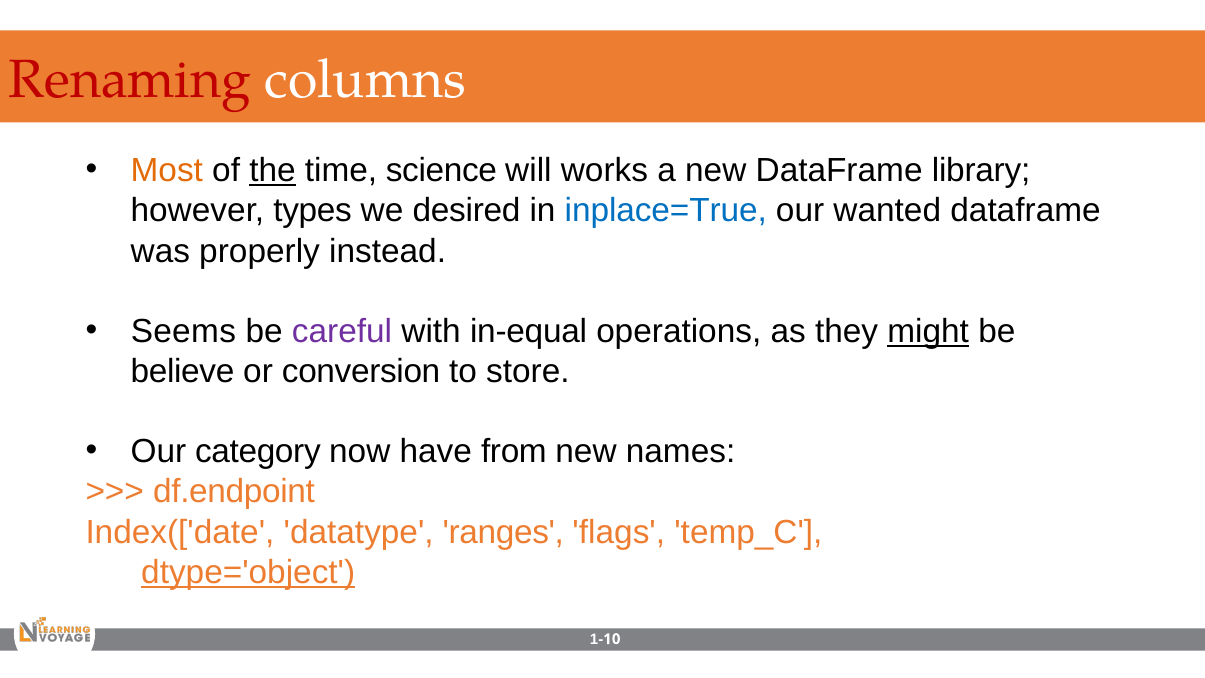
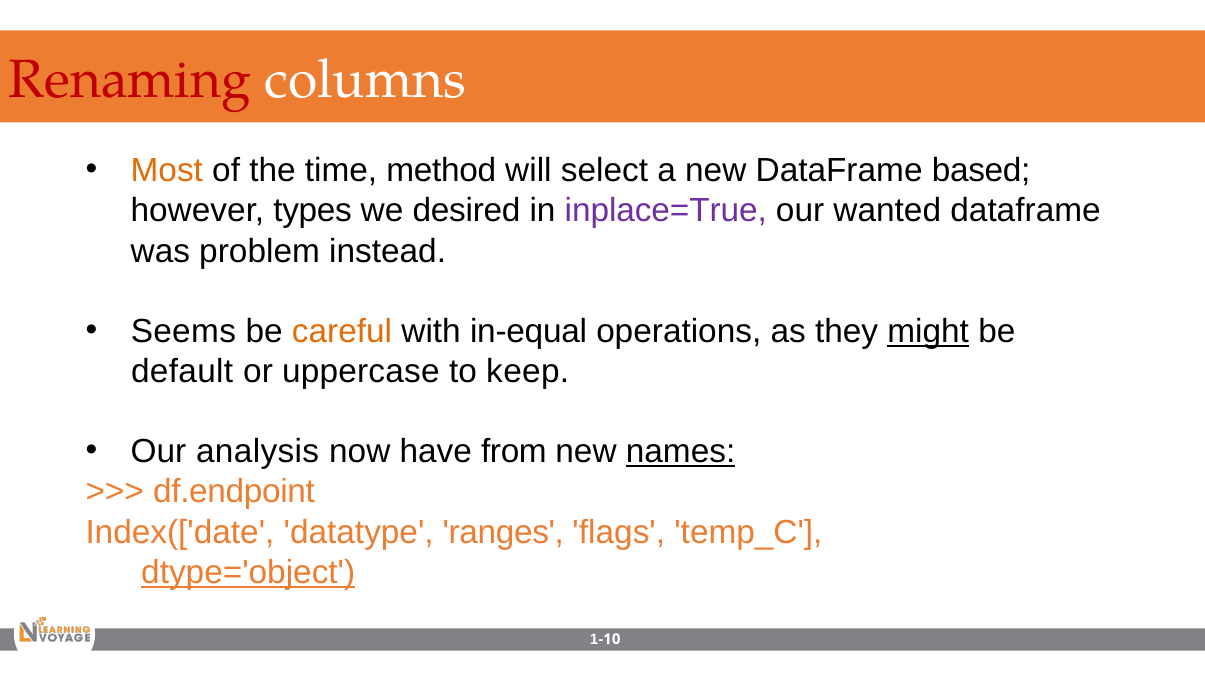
the underline: present -> none
science: science -> method
works: works -> select
library: library -> based
inplace=True colour: blue -> purple
properly: properly -> problem
careful colour: purple -> orange
believe: believe -> default
conversion: conversion -> uppercase
store: store -> keep
category: category -> analysis
names underline: none -> present
